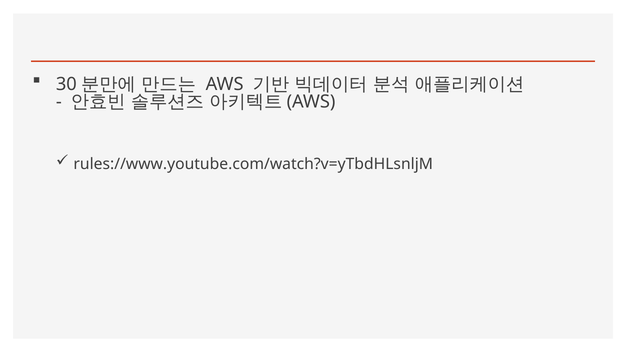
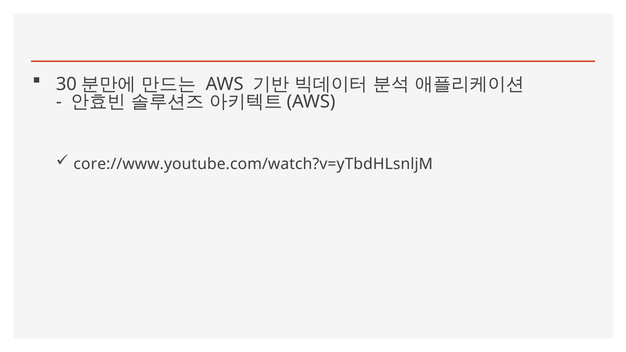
rules://www.youtube.com/watch?v=yTbdHLsnljM: rules://www.youtube.com/watch?v=yTbdHLsnljM -> core://www.youtube.com/watch?v=yTbdHLsnljM
